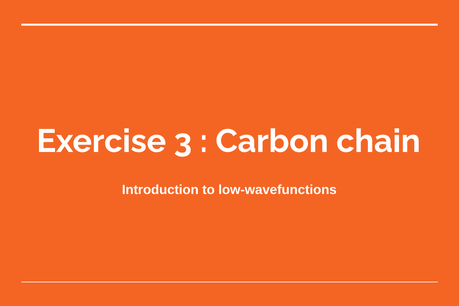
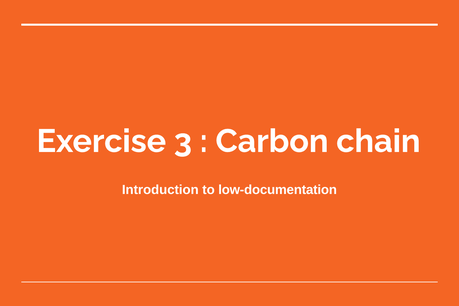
low-wavefunctions: low-wavefunctions -> low-documentation
